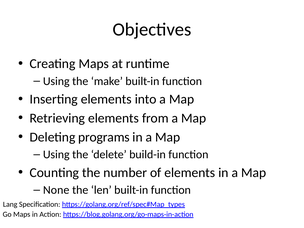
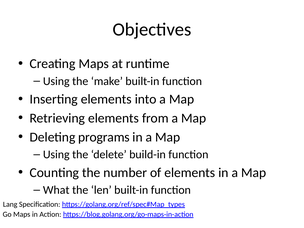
None: None -> What
